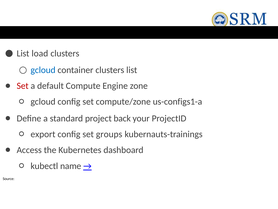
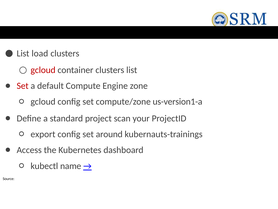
gcloud at (43, 70) colour: blue -> red
us-configs1-a: us-configs1-a -> us-version1-a
back: back -> scan
groups: groups -> around
